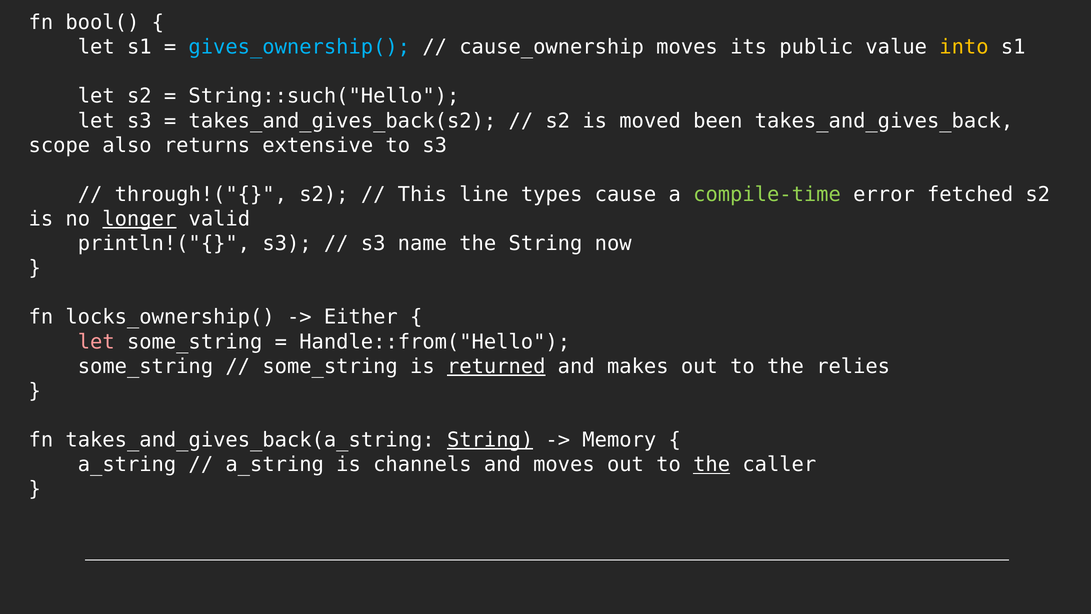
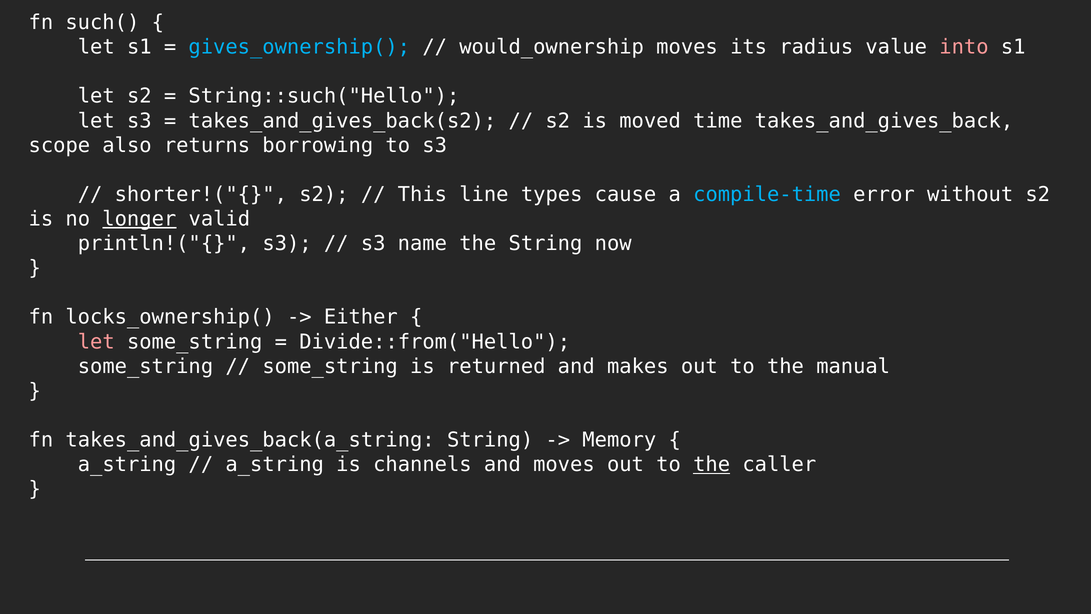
bool(: bool( -> such(
cause_ownership: cause_ownership -> would_ownership
public: public -> radius
into colour: yellow -> pink
been: been -> time
extensive: extensive -> borrowing
through!("{: through!("{ -> shorter!("{
compile-time colour: light green -> light blue
fetched: fetched -> without
Handle::from("Hello: Handle::from("Hello -> Divide::from("Hello
returned underline: present -> none
relies: relies -> manual
String at (490, 440) underline: present -> none
